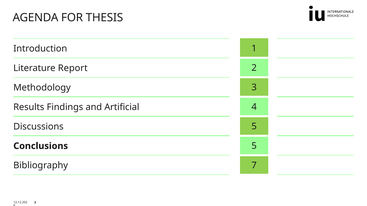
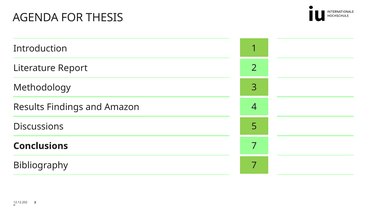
Artificial: Artificial -> Amazon
Conclusions 5: 5 -> 7
